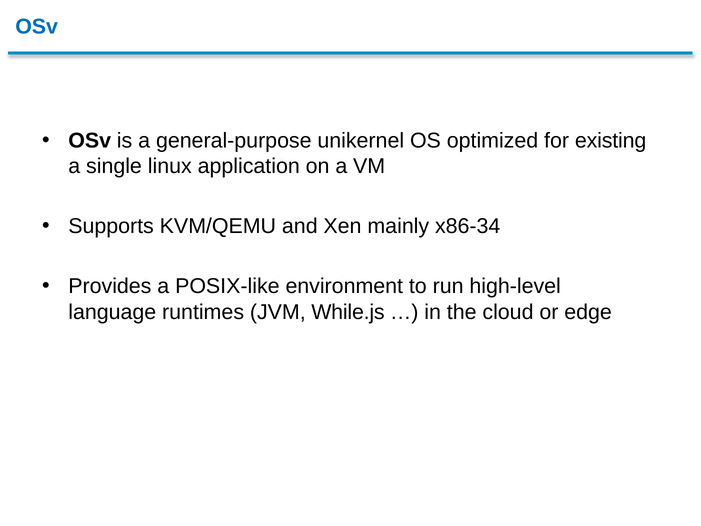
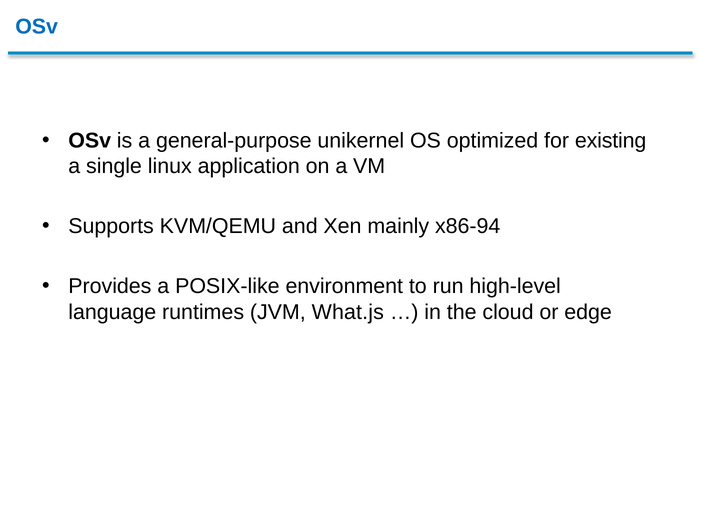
x86-34: x86-34 -> x86-94
While.js: While.js -> What.js
